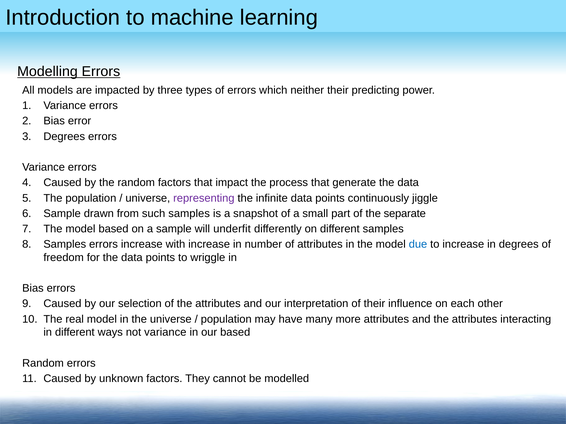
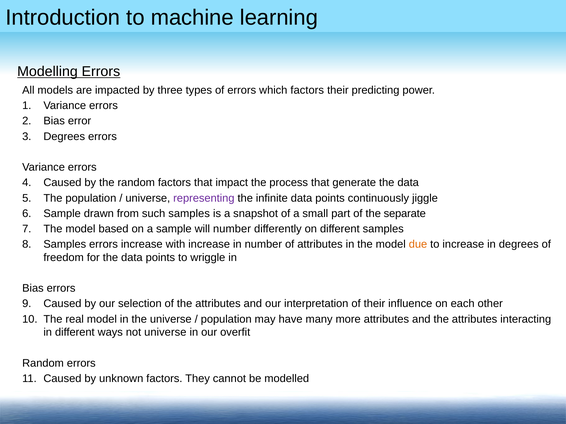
which neither: neither -> factors
will underfit: underfit -> number
due colour: blue -> orange
not variance: variance -> universe
our based: based -> overfit
